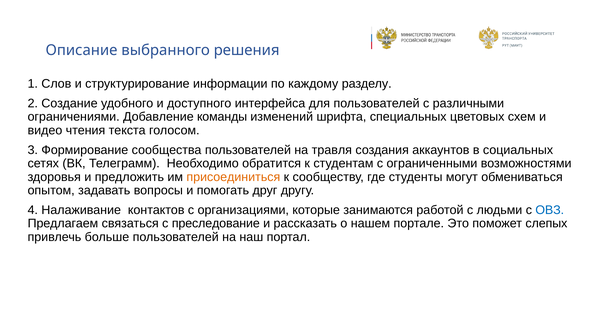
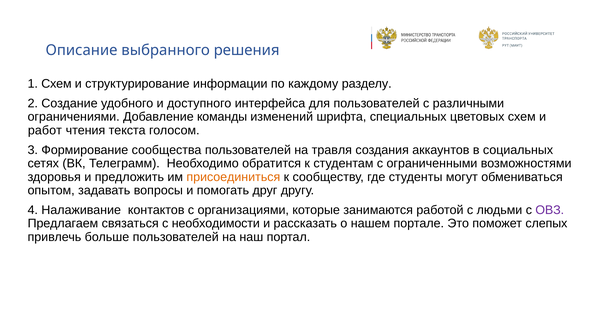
1 Слов: Слов -> Схем
видео: видео -> работ
ОВЗ colour: blue -> purple
преследование: преследование -> необходимости
